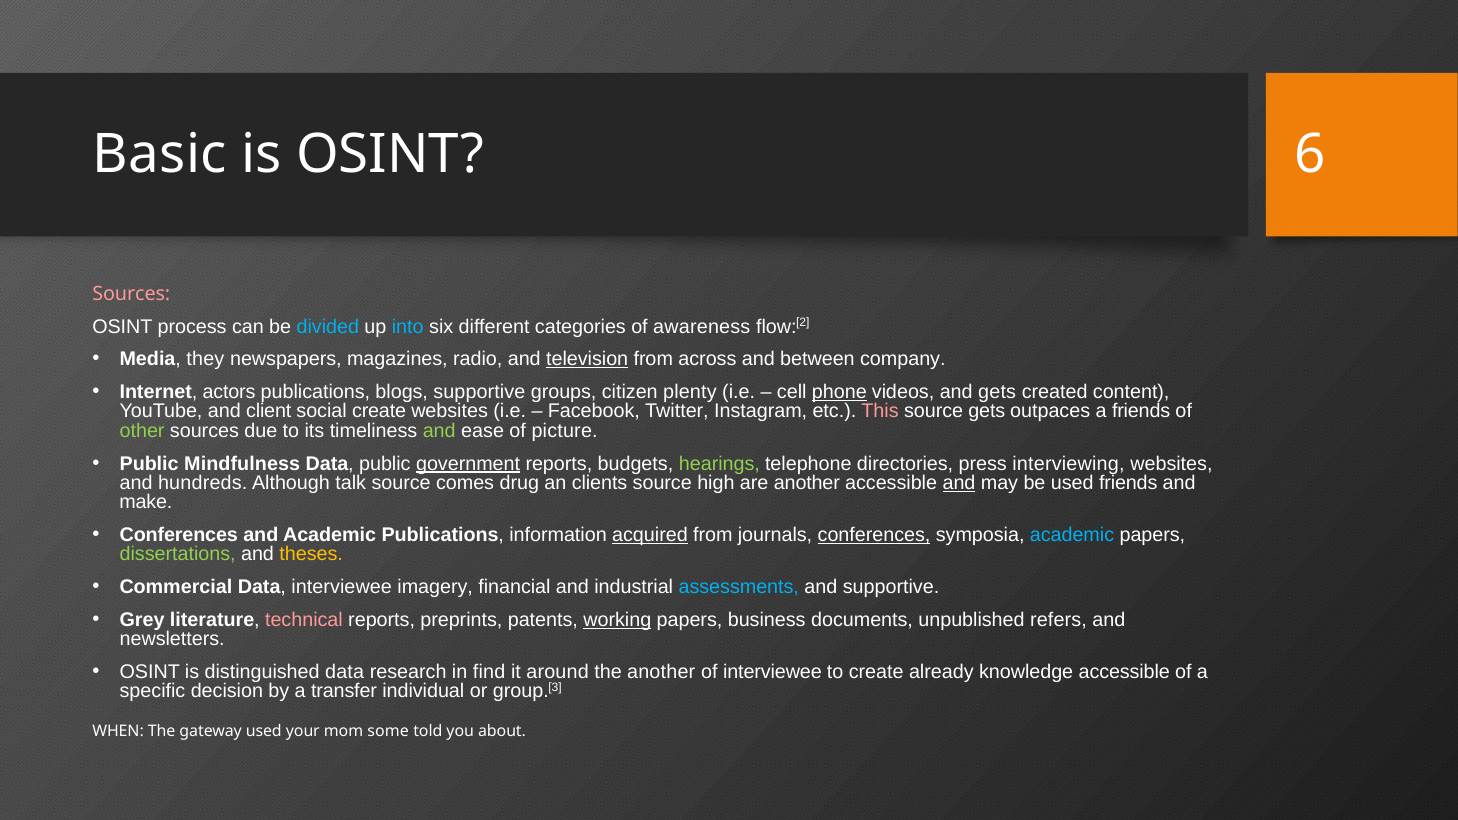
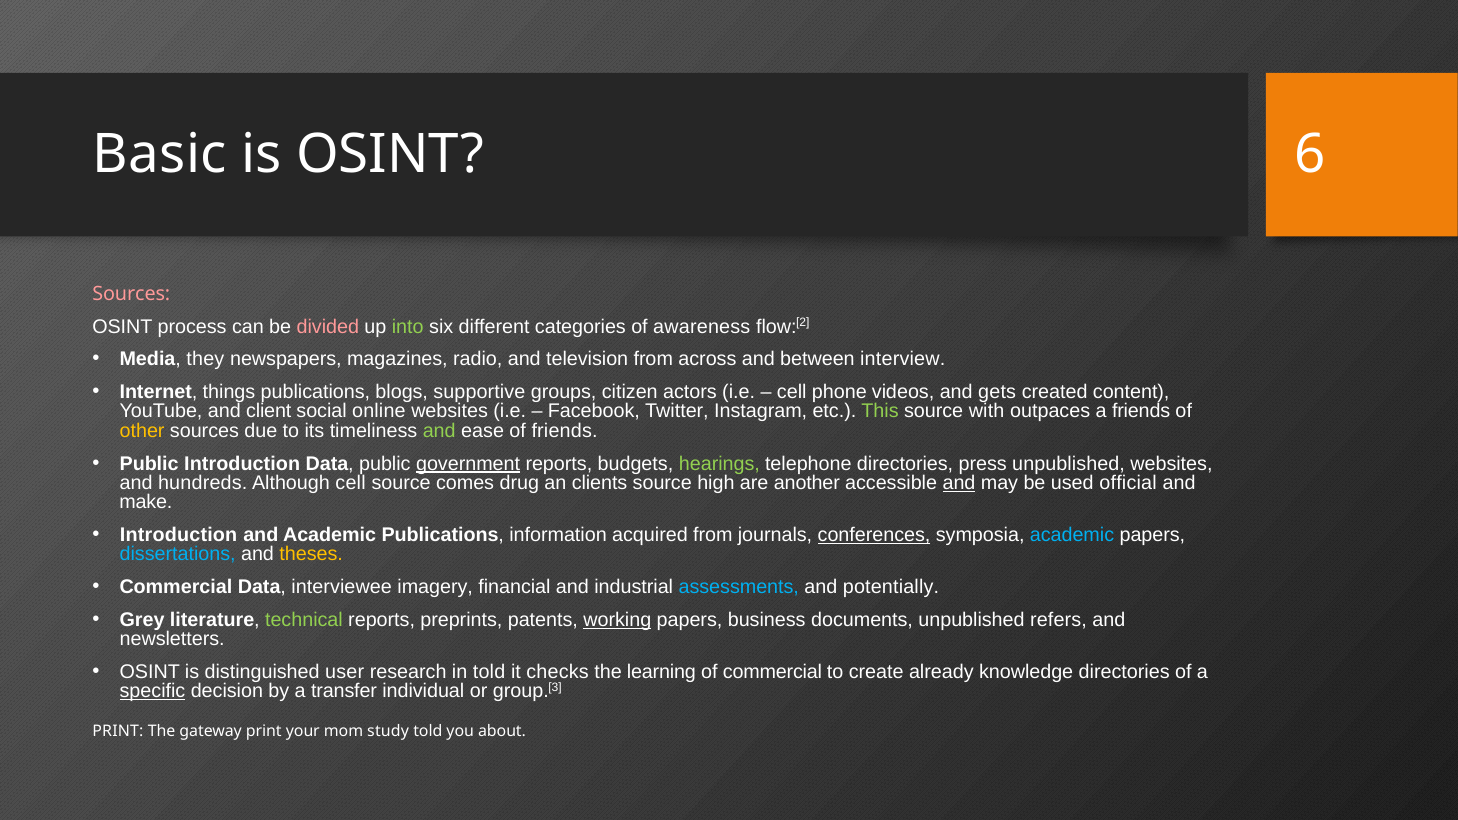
divided colour: light blue -> pink
into colour: light blue -> light green
television underline: present -> none
company: company -> interview
actors: actors -> things
plenty: plenty -> actors
phone underline: present -> none
social create: create -> online
This colour: pink -> light green
source gets: gets -> with
other colour: light green -> yellow
of picture: picture -> friends
Public Mindfulness: Mindfulness -> Introduction
press interviewing: interviewing -> unpublished
Although talk: talk -> cell
used friends: friends -> official
Conferences at (179, 535): Conferences -> Introduction
acquired underline: present -> none
dissertations colour: light green -> light blue
and supportive: supportive -> potentially
technical colour: pink -> light green
distinguished data: data -> user
in find: find -> told
around: around -> checks
the another: another -> learning
of interviewee: interviewee -> commercial
knowledge accessible: accessible -> directories
specific underline: none -> present
WHEN at (118, 732): WHEN -> PRINT
gateway used: used -> print
some: some -> study
